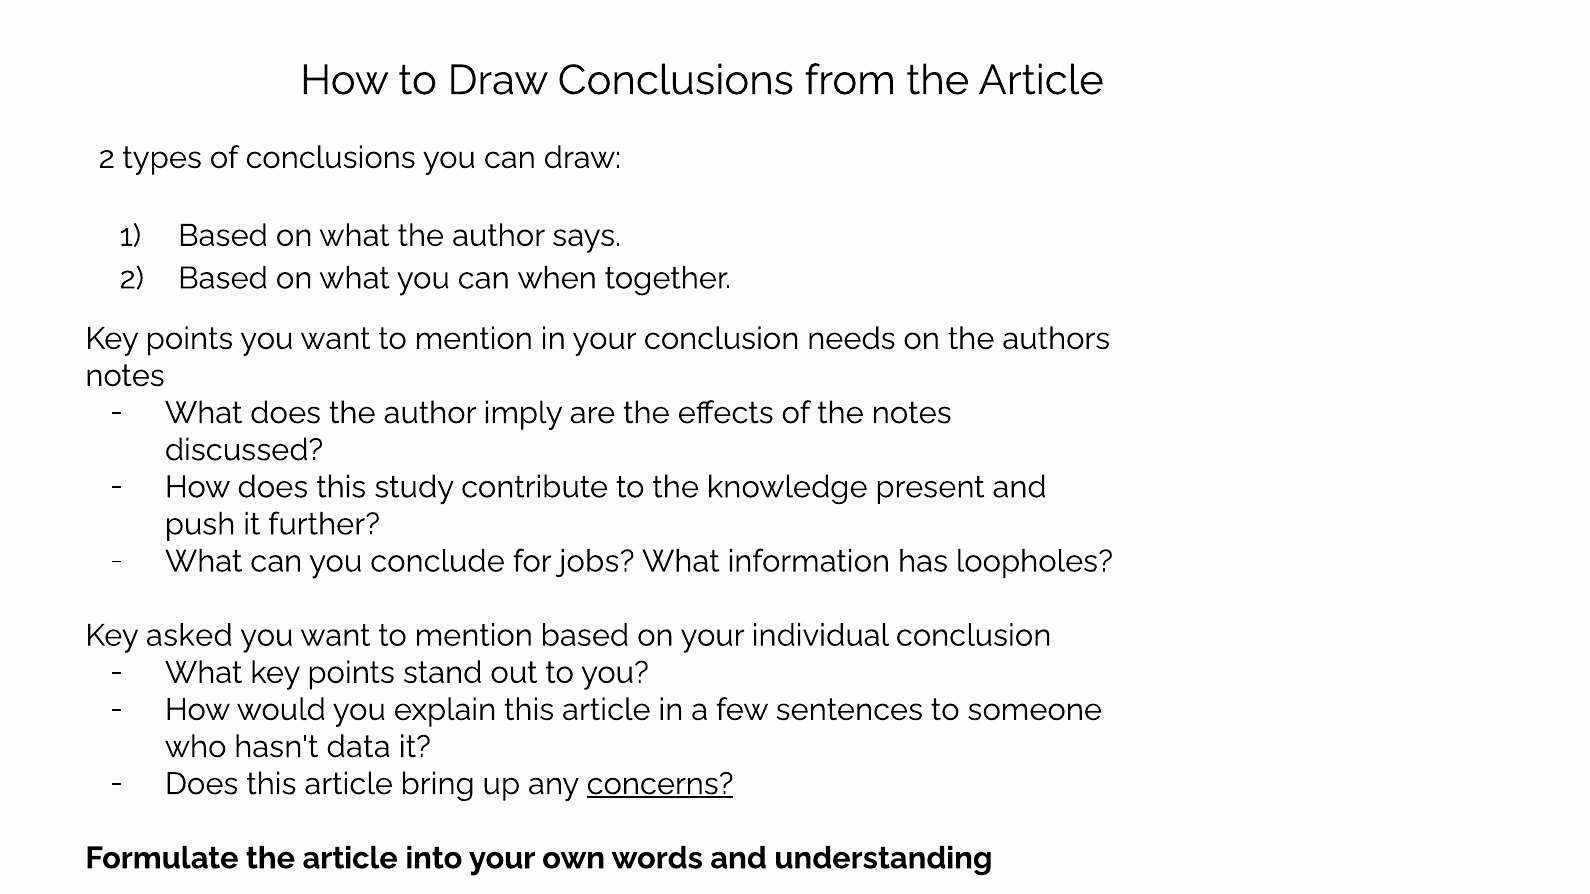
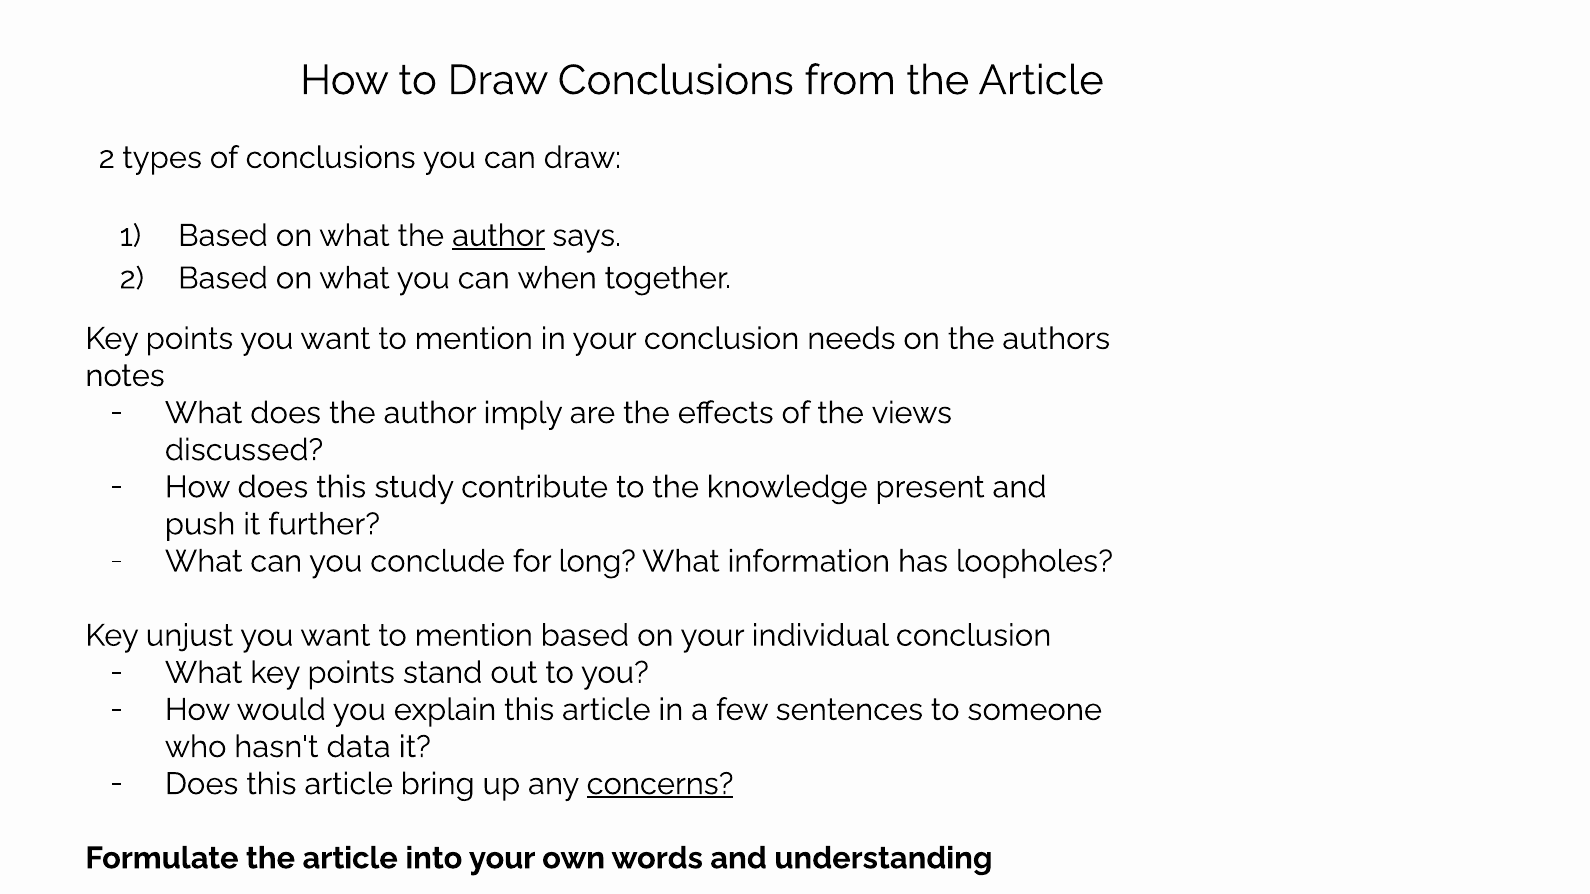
author at (499, 236) underline: none -> present
the notes: notes -> views
jobs: jobs -> long
asked: asked -> unjust
